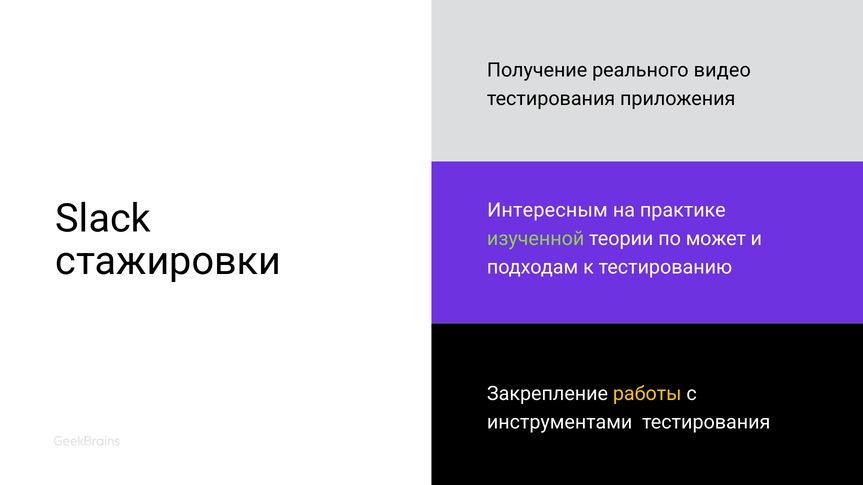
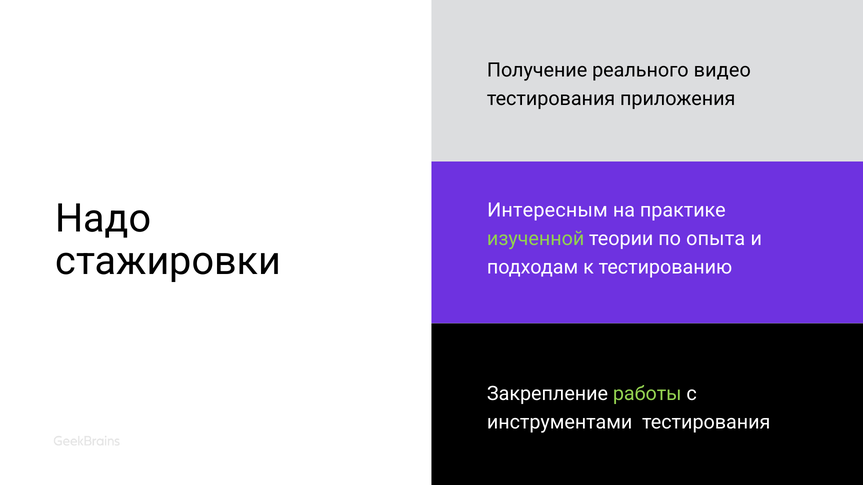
Slack: Slack -> Надо
может: может -> опыта
работы colour: yellow -> light green
